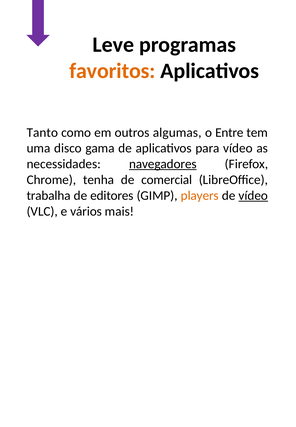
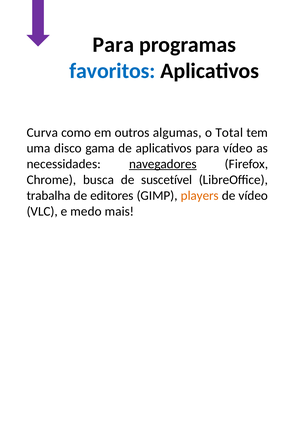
Leve at (113, 45): Leve -> Para
favoritos colour: orange -> blue
Tanto: Tanto -> Curva
Entre: Entre -> Total
tenha: tenha -> busca
comercial: comercial -> suscetível
vídeo at (253, 196) underline: present -> none
vários: vários -> medo
